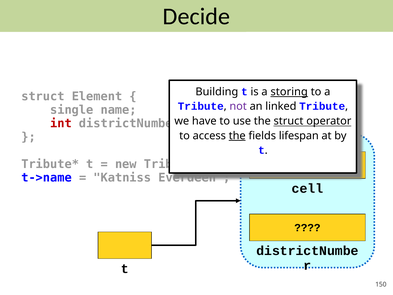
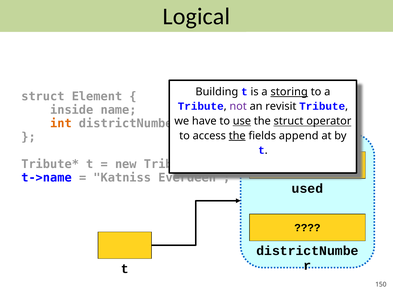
Decide: Decide -> Logical
linked: linked -> revisit
single: single -> inside
use underline: none -> present
int colour: red -> orange
lifespan: lifespan -> append
cell: cell -> used
